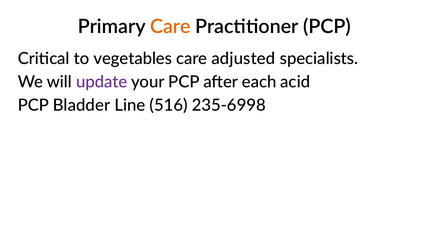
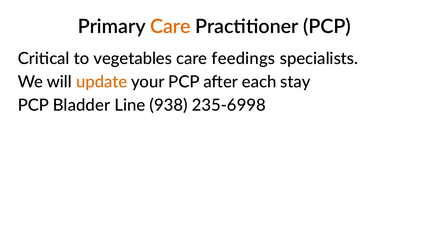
adjusted: adjusted -> feedings
update colour: purple -> orange
acid: acid -> stay
516: 516 -> 938
